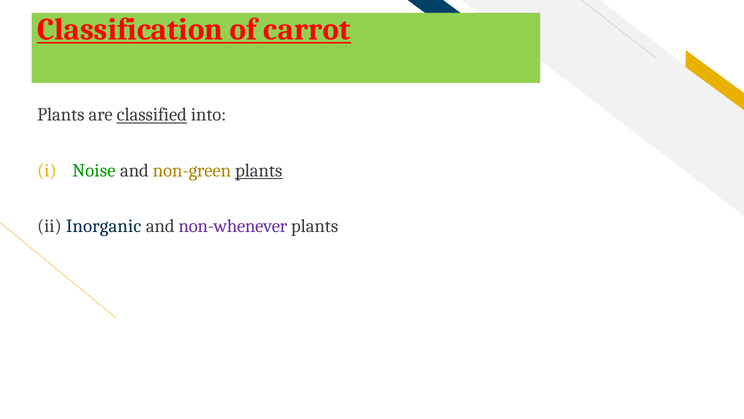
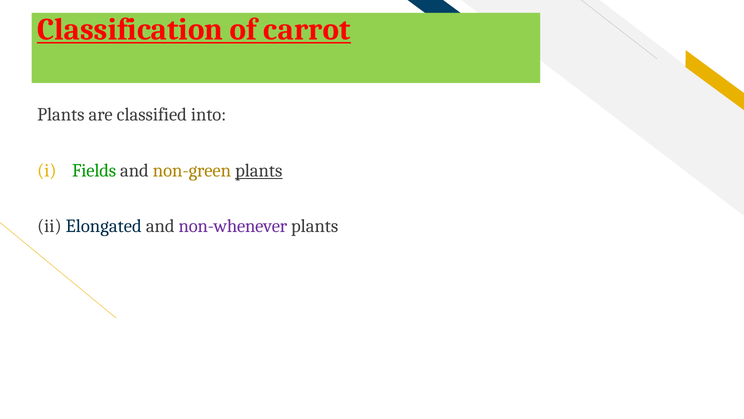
classified underline: present -> none
Noise: Noise -> Fields
Inorganic: Inorganic -> Elongated
